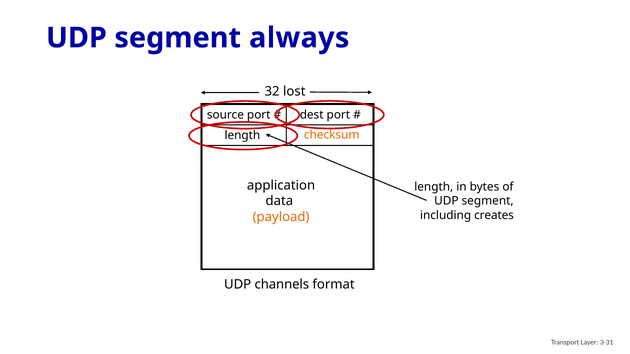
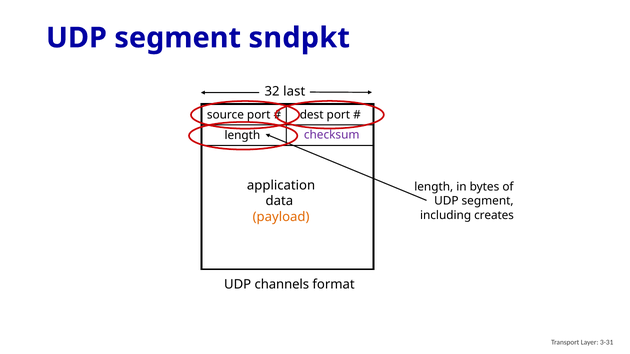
always: always -> sndpkt
lost: lost -> last
checksum colour: orange -> purple
